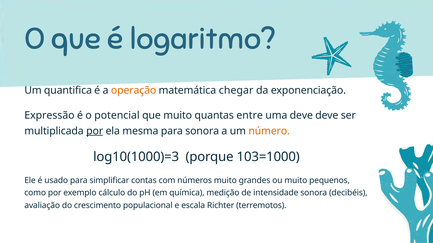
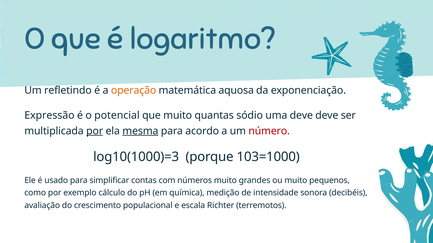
quantifica: quantifica -> refletindo
chegar: chegar -> aquosa
entre: entre -> sódio
mesma underline: none -> present
para sonora: sonora -> acordo
número colour: orange -> red
